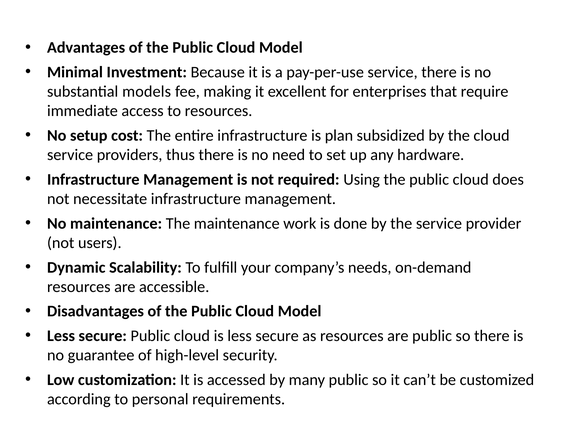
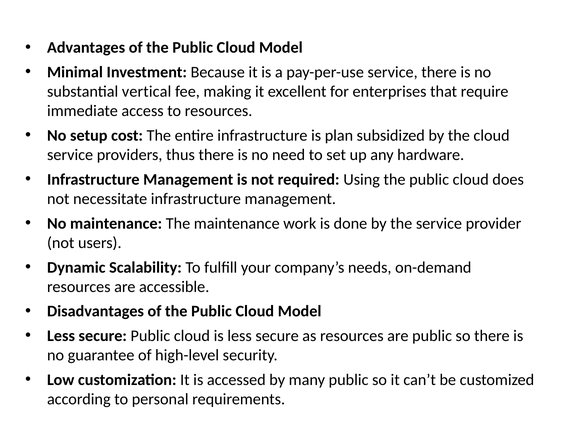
models: models -> vertical
